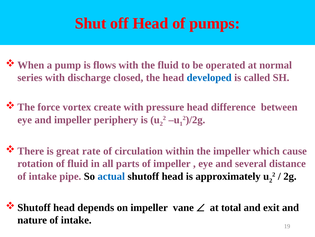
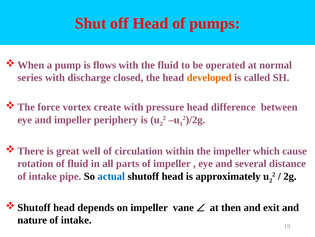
developed colour: blue -> orange
rate: rate -> well
total: total -> then
